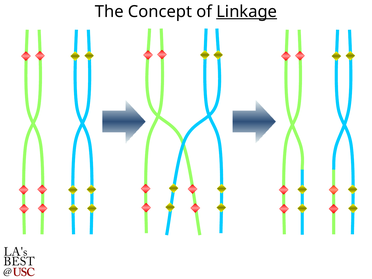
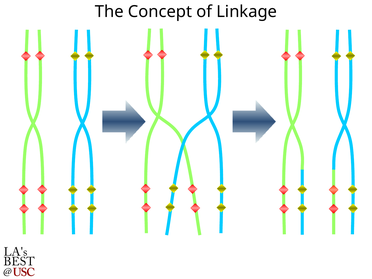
Linkage underline: present -> none
